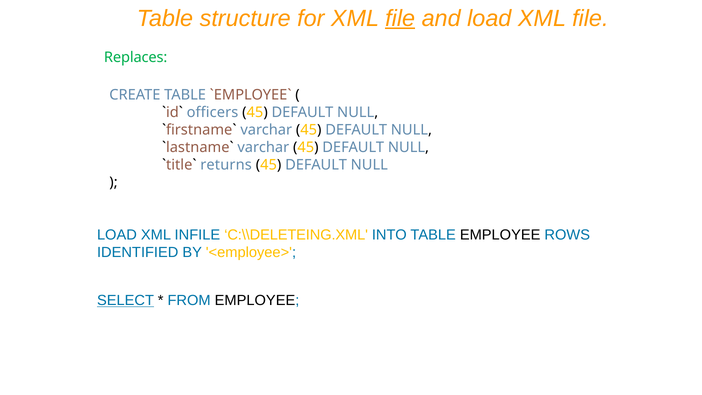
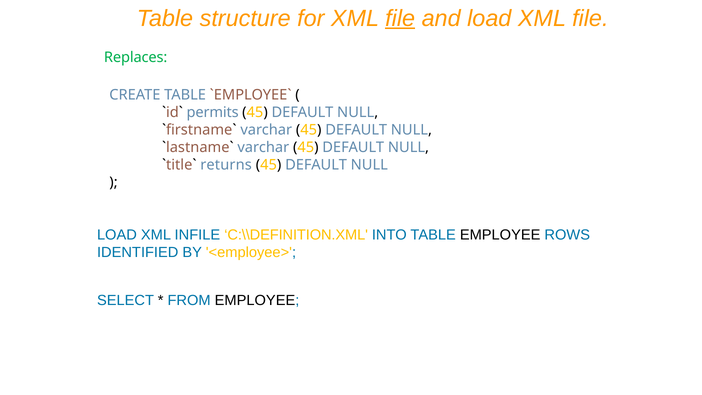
officers: officers -> permits
C:\\DELETEING.XML: C:\\DELETEING.XML -> C:\\DEFINITION.XML
SELECT underline: present -> none
